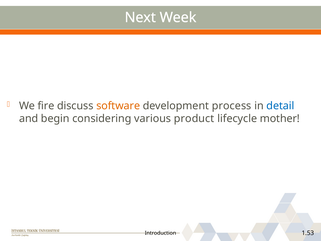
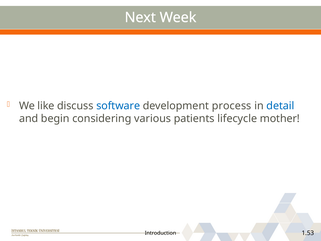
fire: fire -> like
software colour: orange -> blue
product: product -> patients
